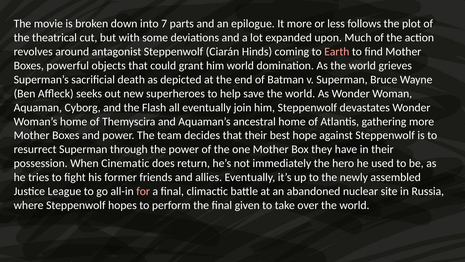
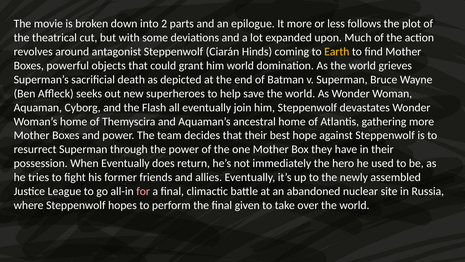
7: 7 -> 2
Earth colour: pink -> yellow
When Cinematic: Cinematic -> Eventually
